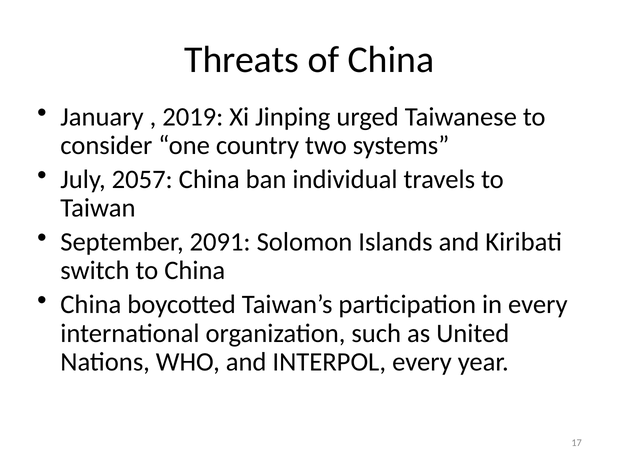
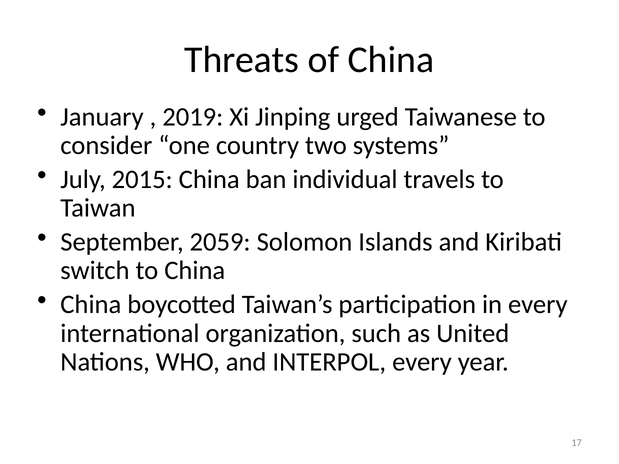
2057: 2057 -> 2015
2091: 2091 -> 2059
